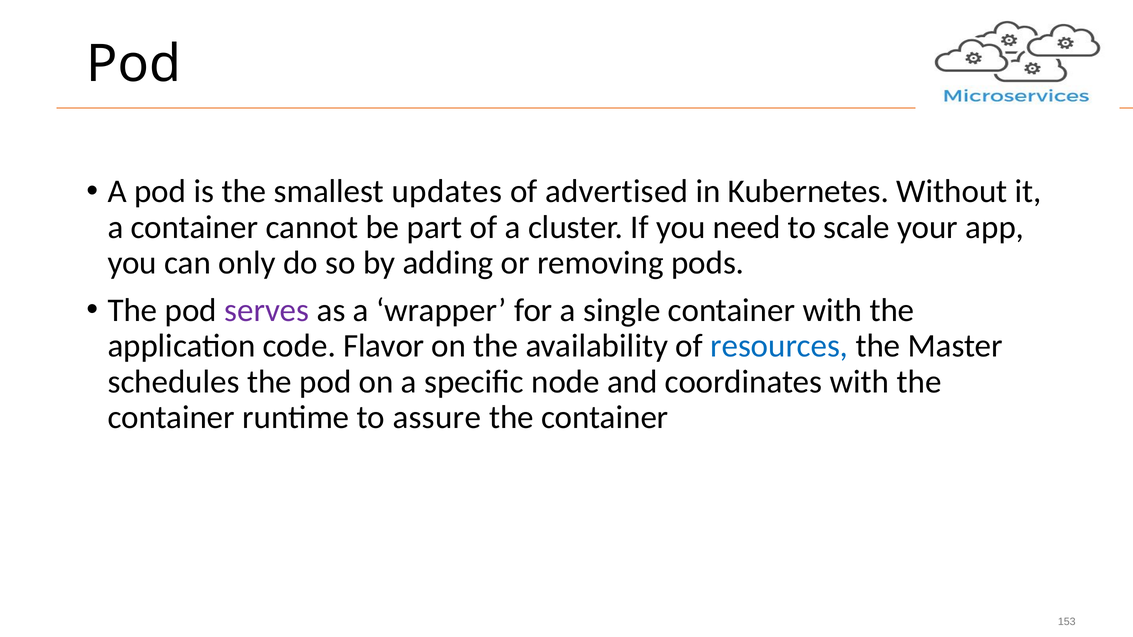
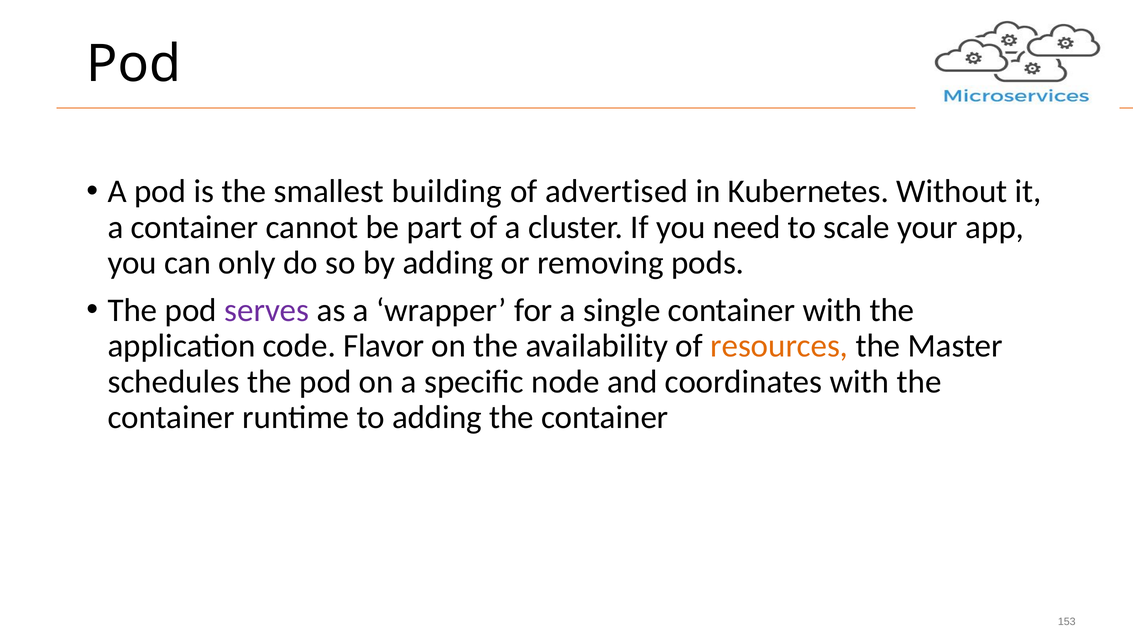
updates: updates -> building
resources colour: blue -> orange
to assure: assure -> adding
